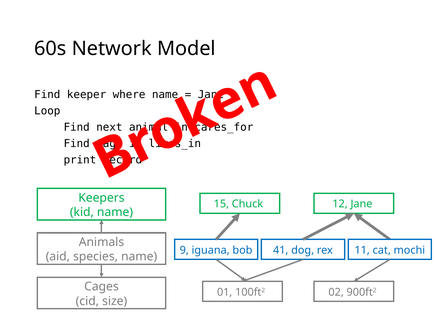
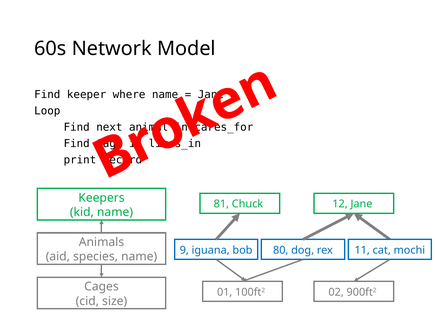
15: 15 -> 81
41: 41 -> 80
